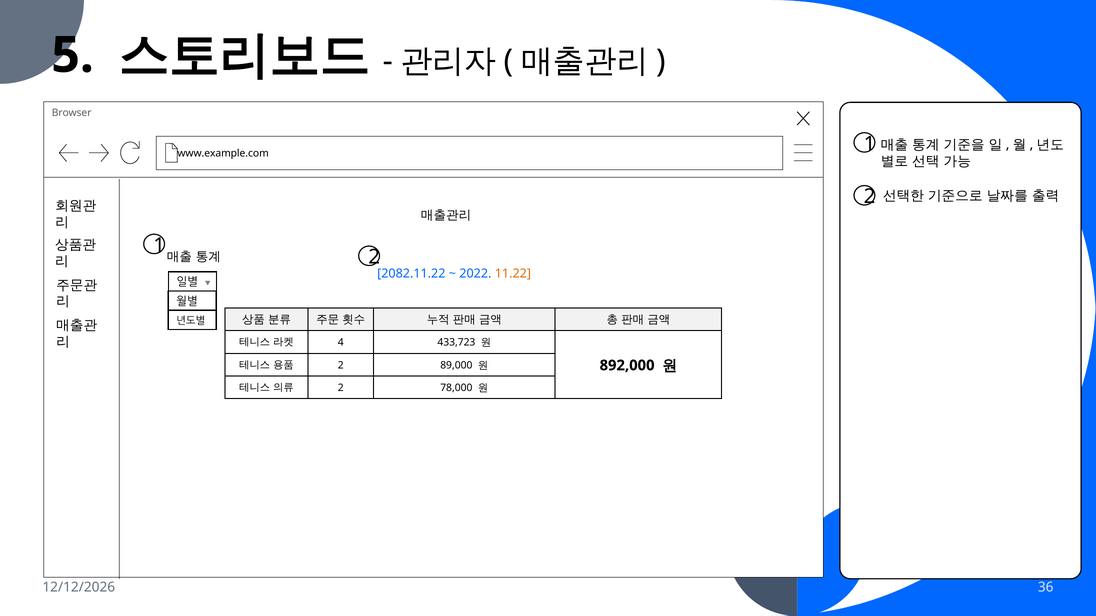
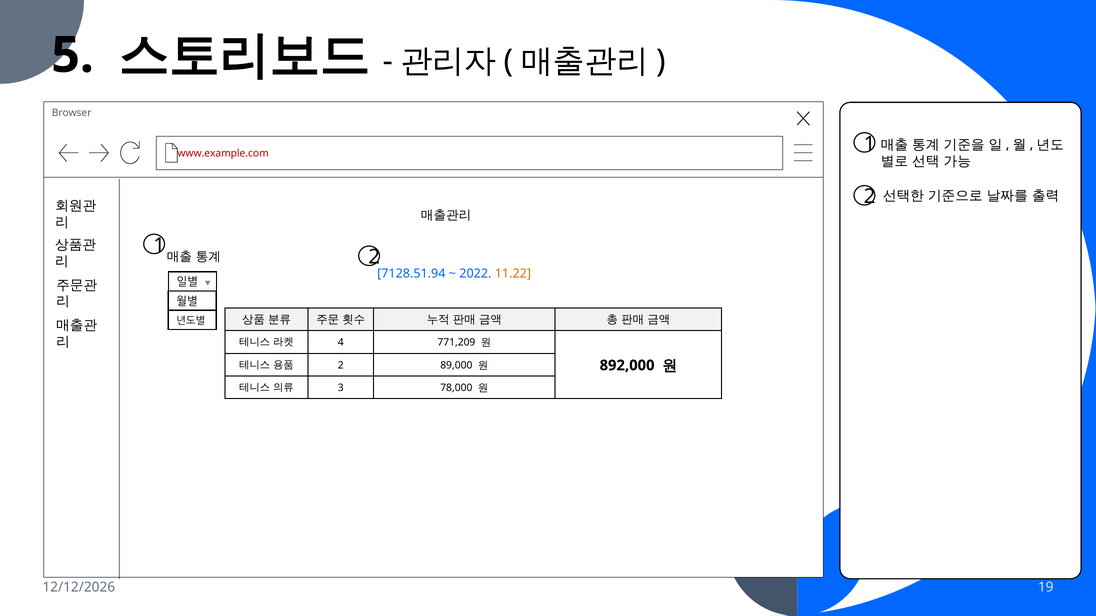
www.example.com colour: black -> red
2082.11.22: 2082.11.22 -> 7128.51.94
433,723: 433,723 -> 771,209
2 at (341, 388): 2 -> 3
36: 36 -> 19
